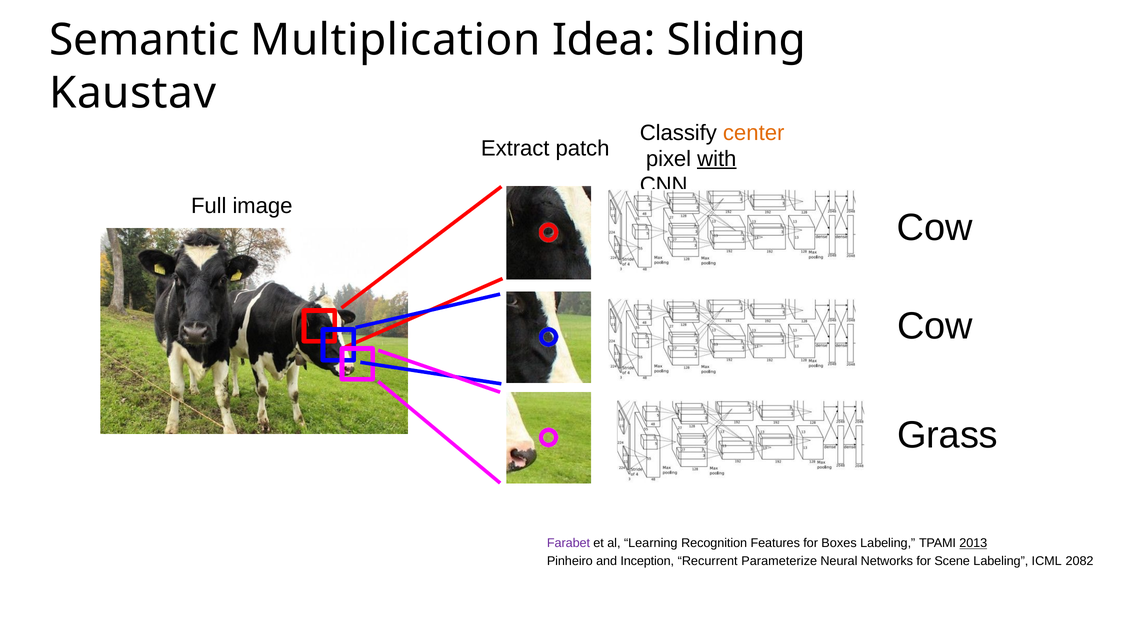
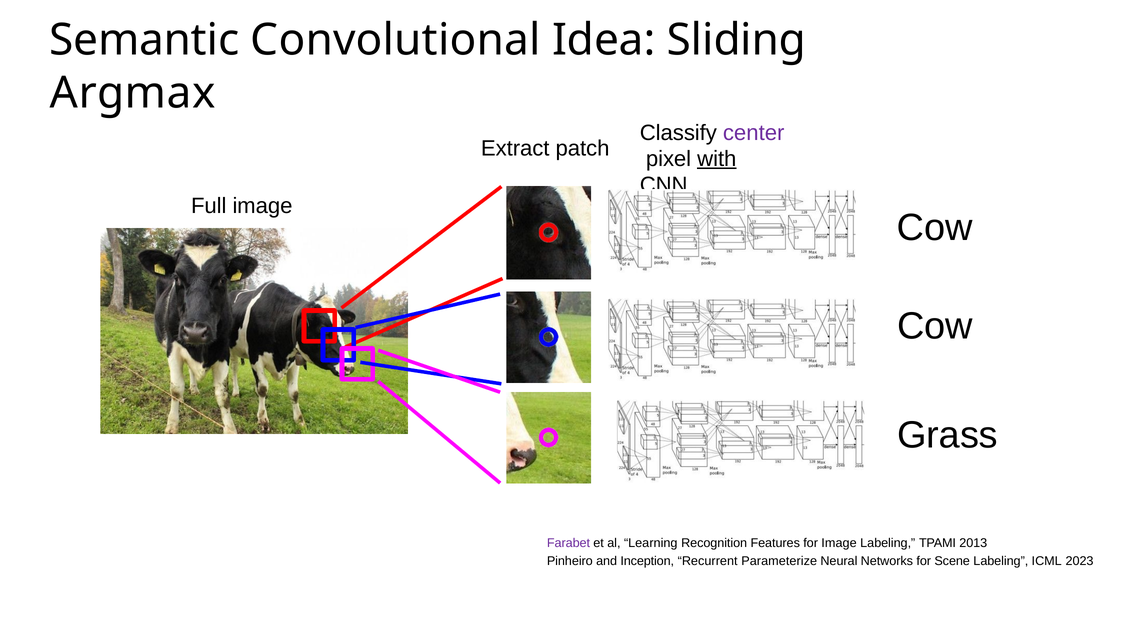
Multiplication: Multiplication -> Convolutional
Kaustav: Kaustav -> Argmax
center colour: orange -> purple
for Boxes: Boxes -> Image
2013 underline: present -> none
2082: 2082 -> 2023
